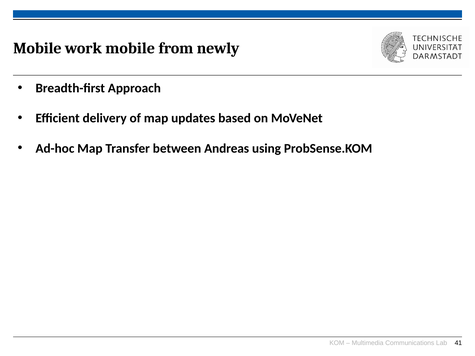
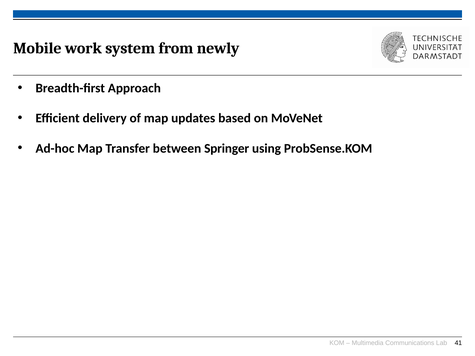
work mobile: mobile -> system
Andreas: Andreas -> Springer
